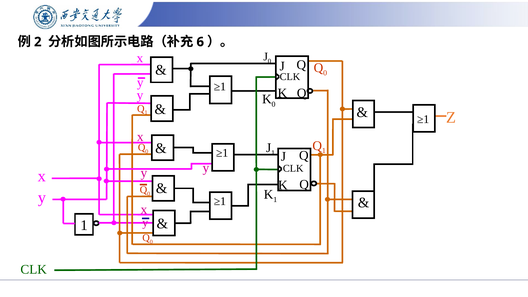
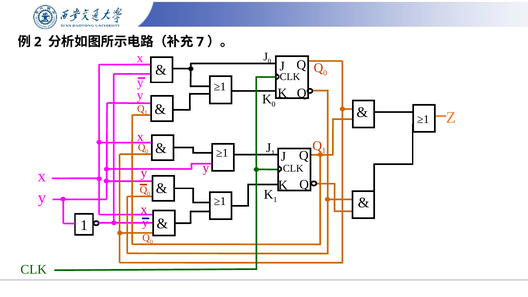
6: 6 -> 7
